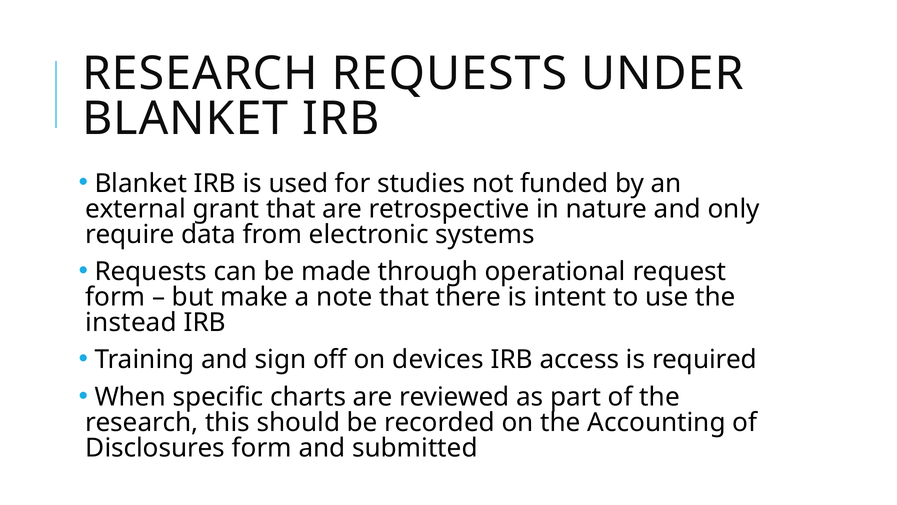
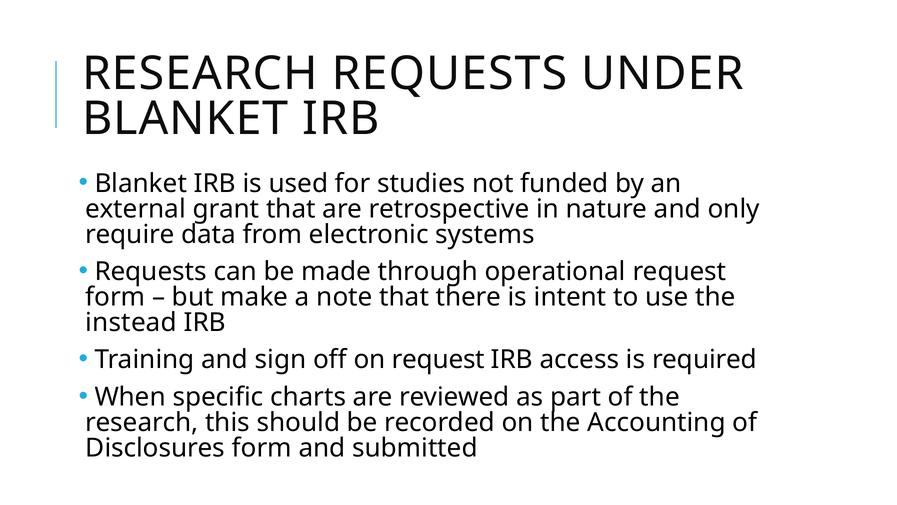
on devices: devices -> request
